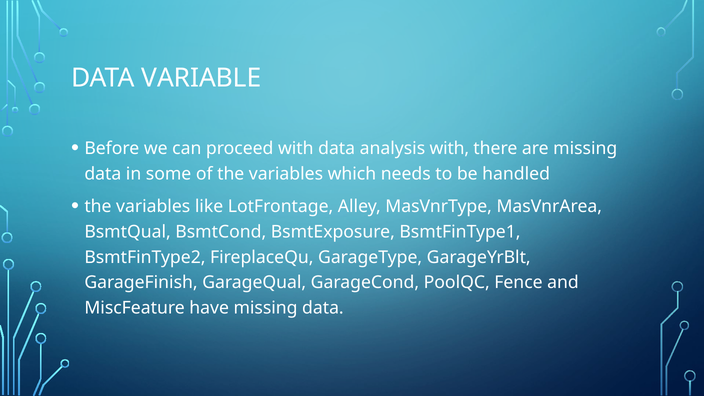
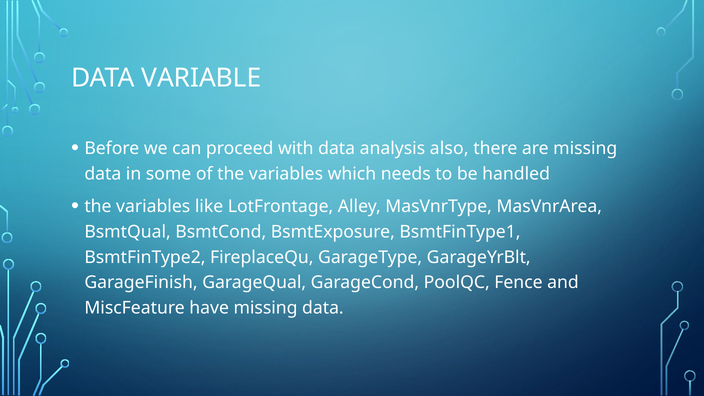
analysis with: with -> also
